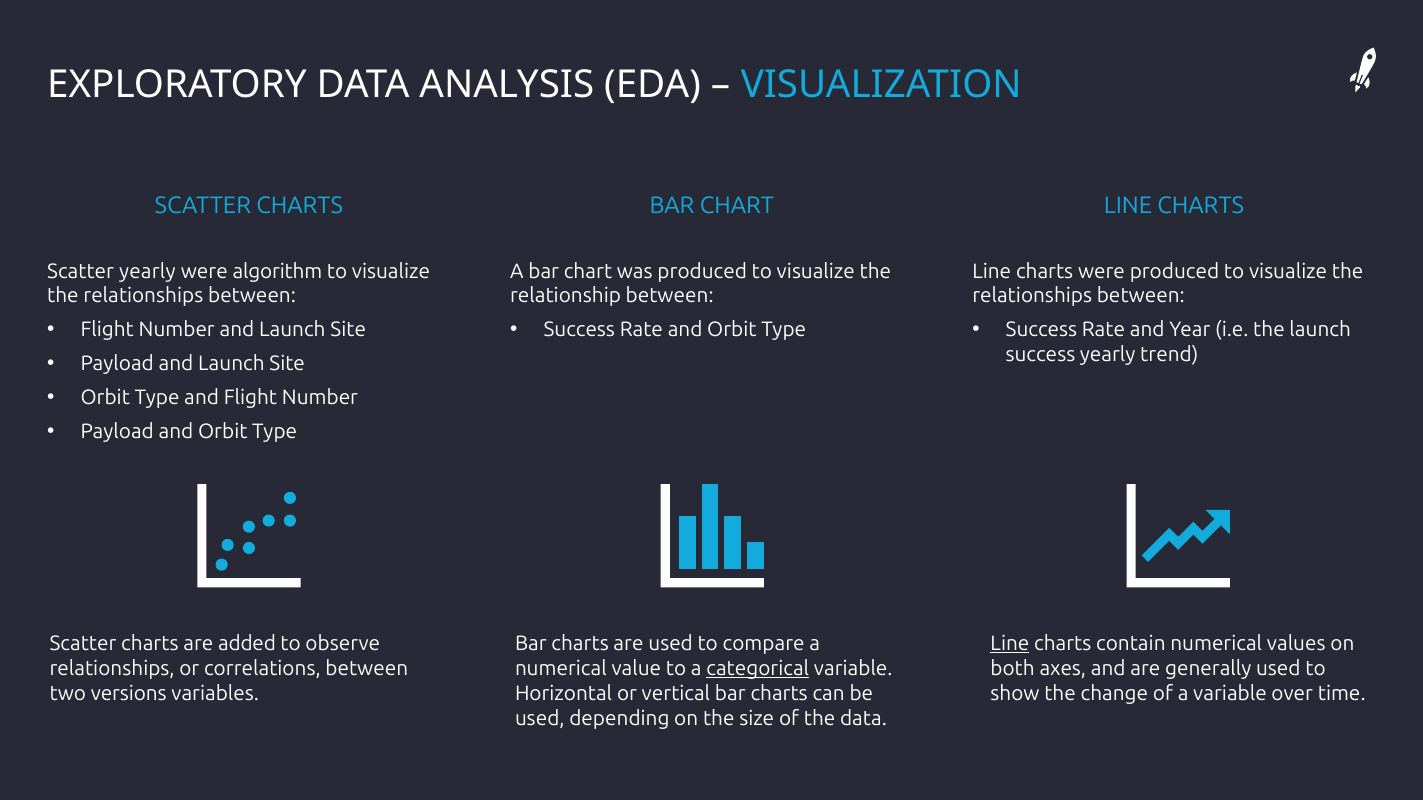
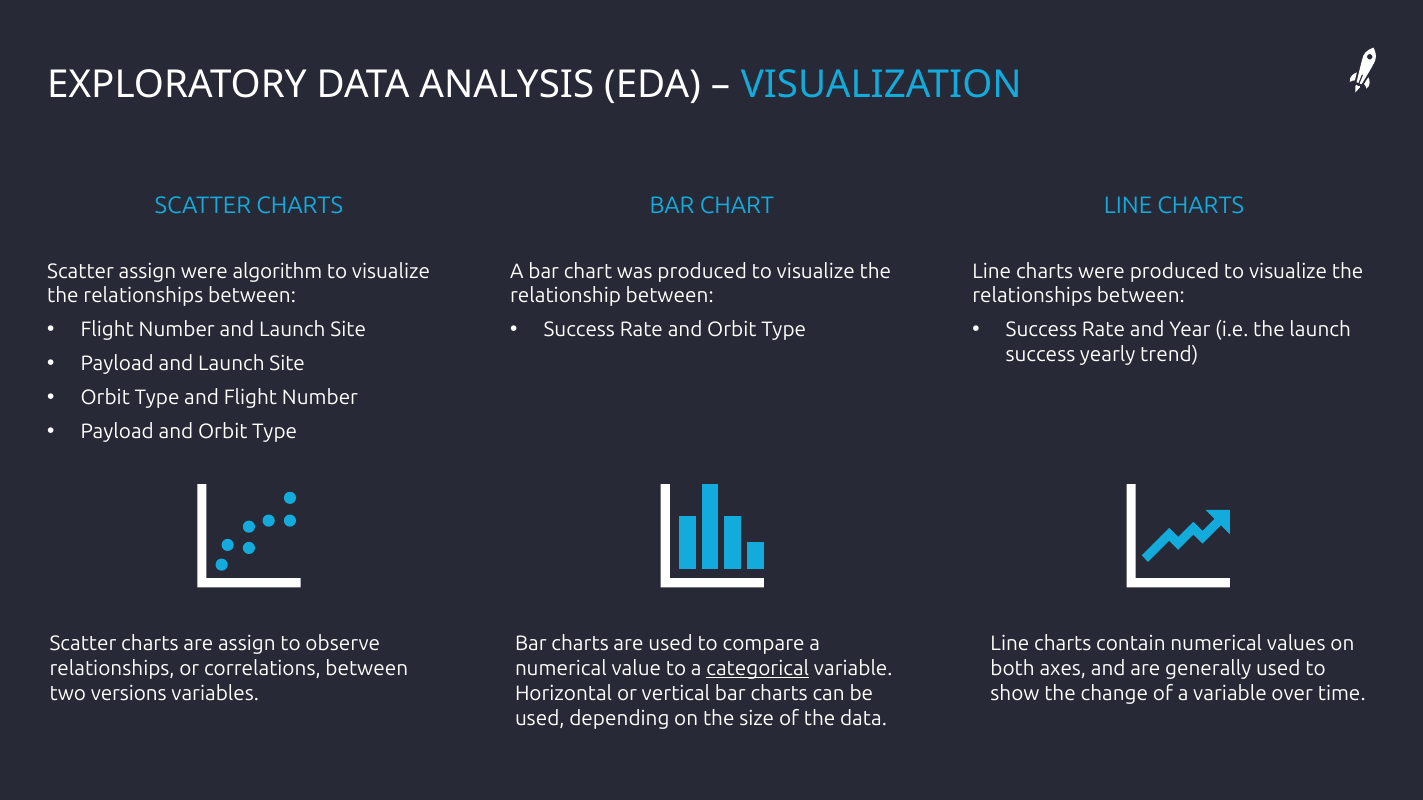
Scatter yearly: yearly -> assign
are added: added -> assign
Line at (1010, 644) underline: present -> none
